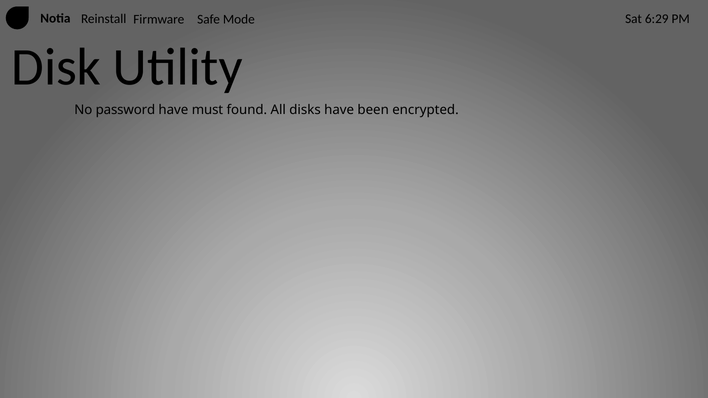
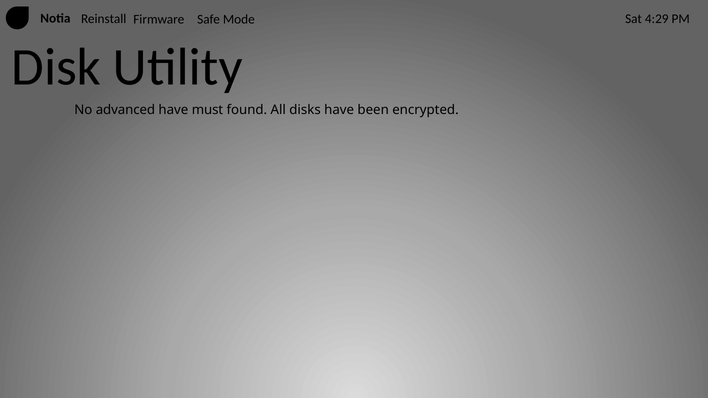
6:29: 6:29 -> 4:29
password: password -> advanced
